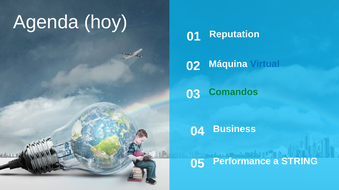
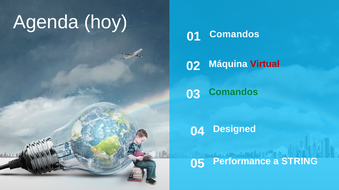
Reputation at (234, 34): Reputation -> Comandos
Virtual colour: blue -> red
Business: Business -> Designed
